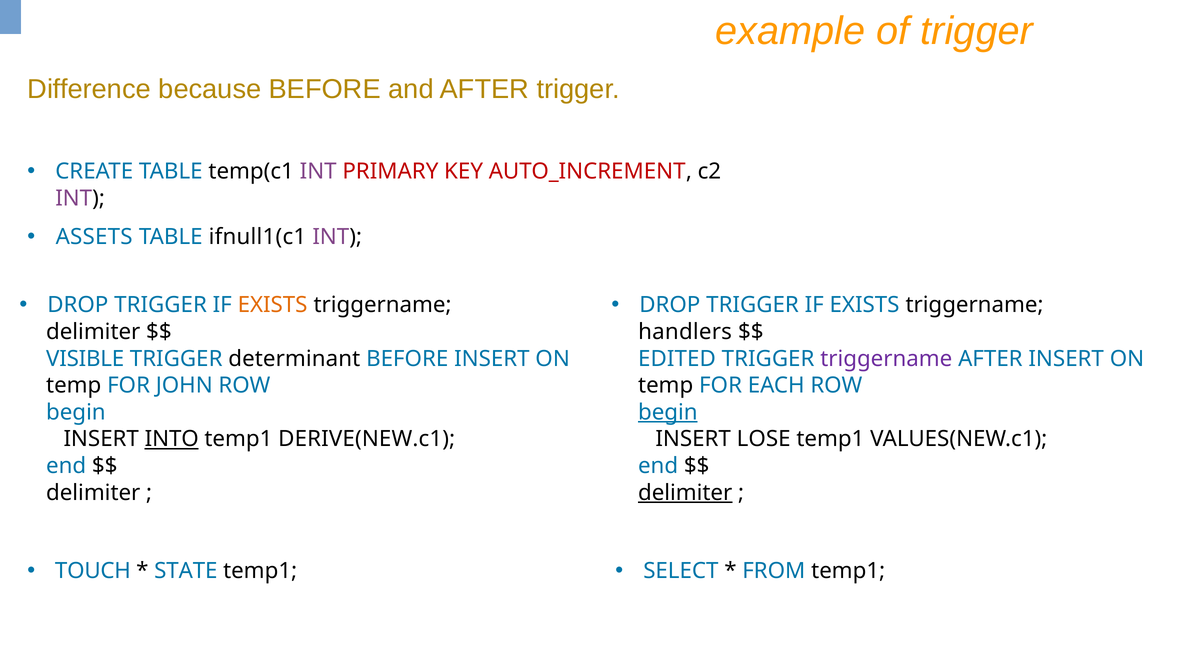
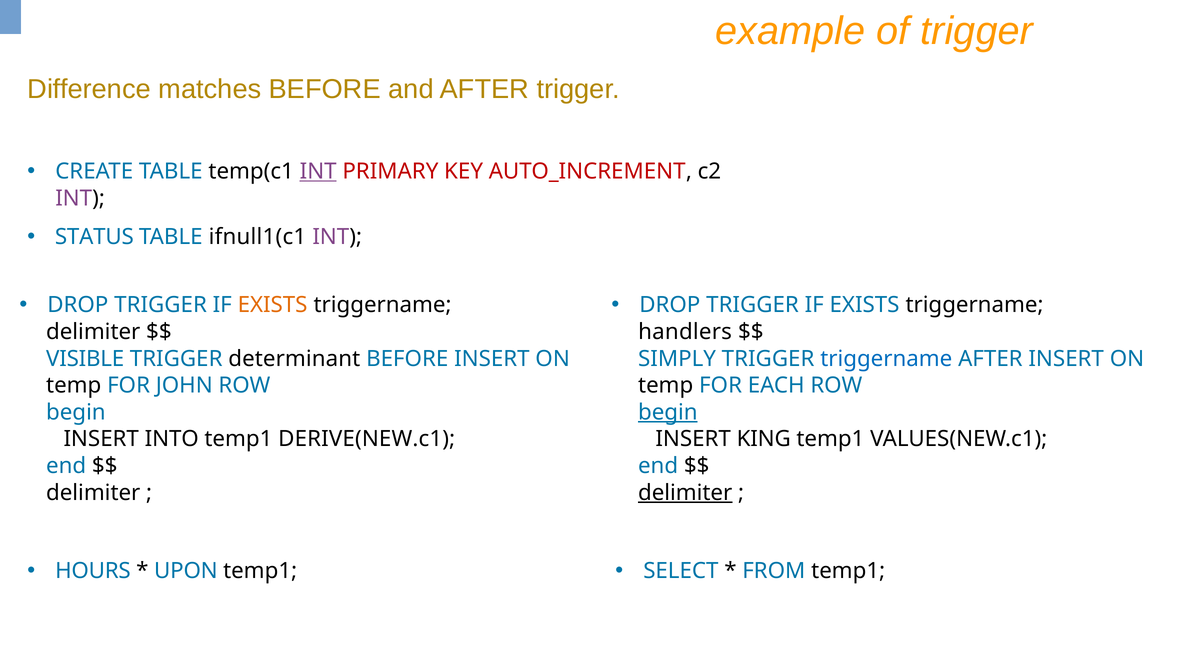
because: because -> matches
INT at (318, 171) underline: none -> present
ASSETS: ASSETS -> STATUS
EDITED: EDITED -> SIMPLY
triggername at (886, 359) colour: purple -> blue
INTO underline: present -> none
LOSE: LOSE -> KING
TOUCH: TOUCH -> HOURS
STATE: STATE -> UPON
